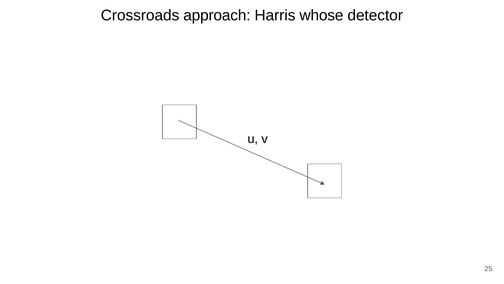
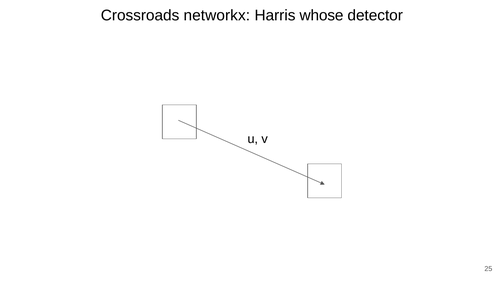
approach: approach -> networkx
